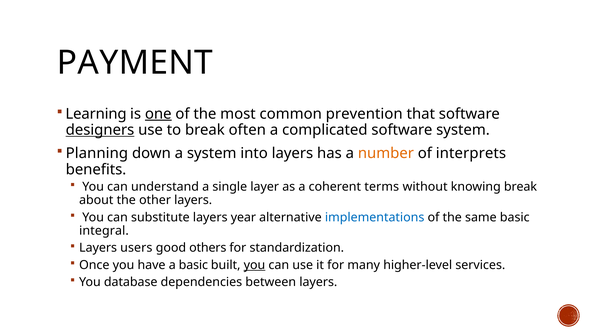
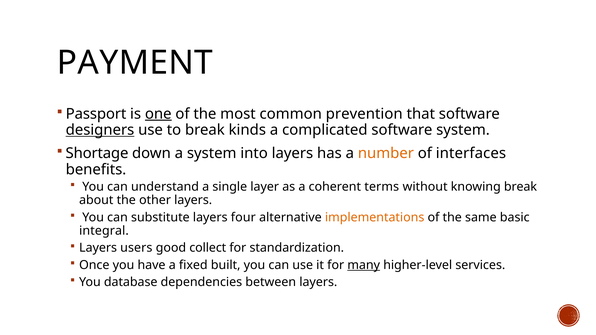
Learning: Learning -> Passport
often: often -> kinds
Planning: Planning -> Shortage
interprets: interprets -> interfaces
year: year -> four
implementations colour: blue -> orange
others: others -> collect
a basic: basic -> fixed
you at (254, 265) underline: present -> none
many underline: none -> present
